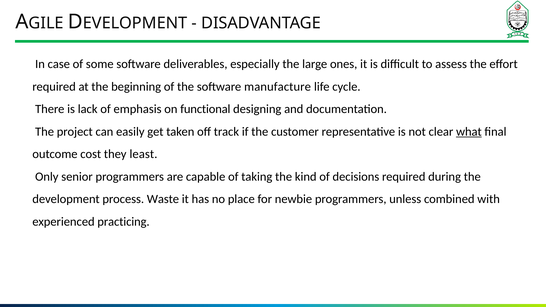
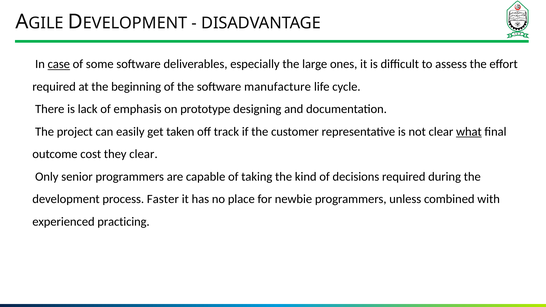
case underline: none -> present
functional: functional -> prototype
they least: least -> clear
Waste: Waste -> Faster
